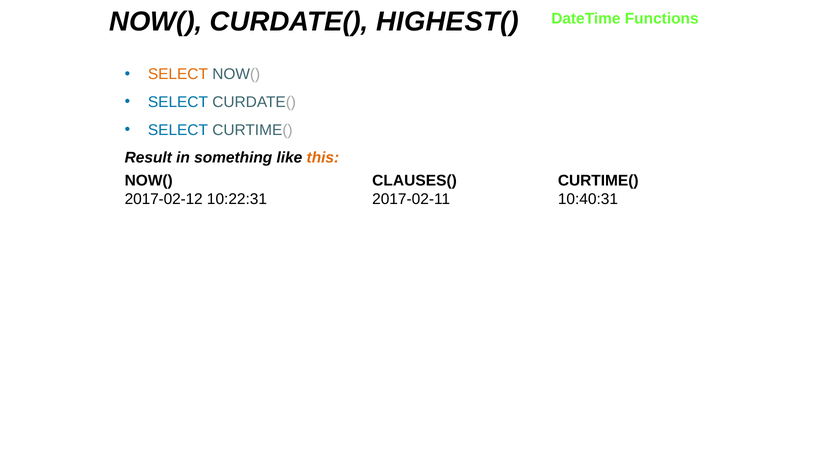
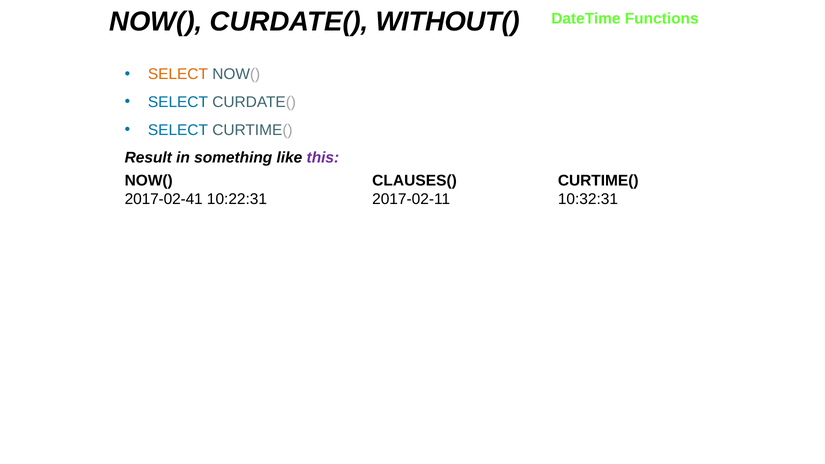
HIGHEST(: HIGHEST( -> WITHOUT(
this colour: orange -> purple
2017-02-12: 2017-02-12 -> 2017-02-41
10:40:31: 10:40:31 -> 10:32:31
